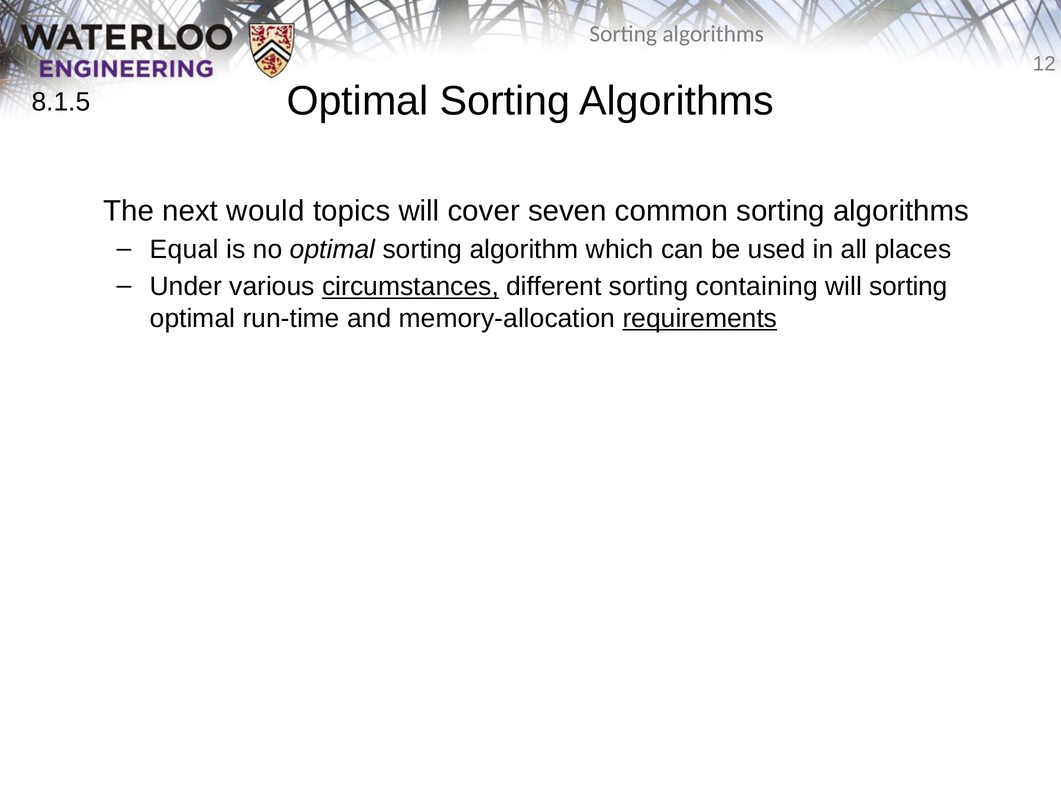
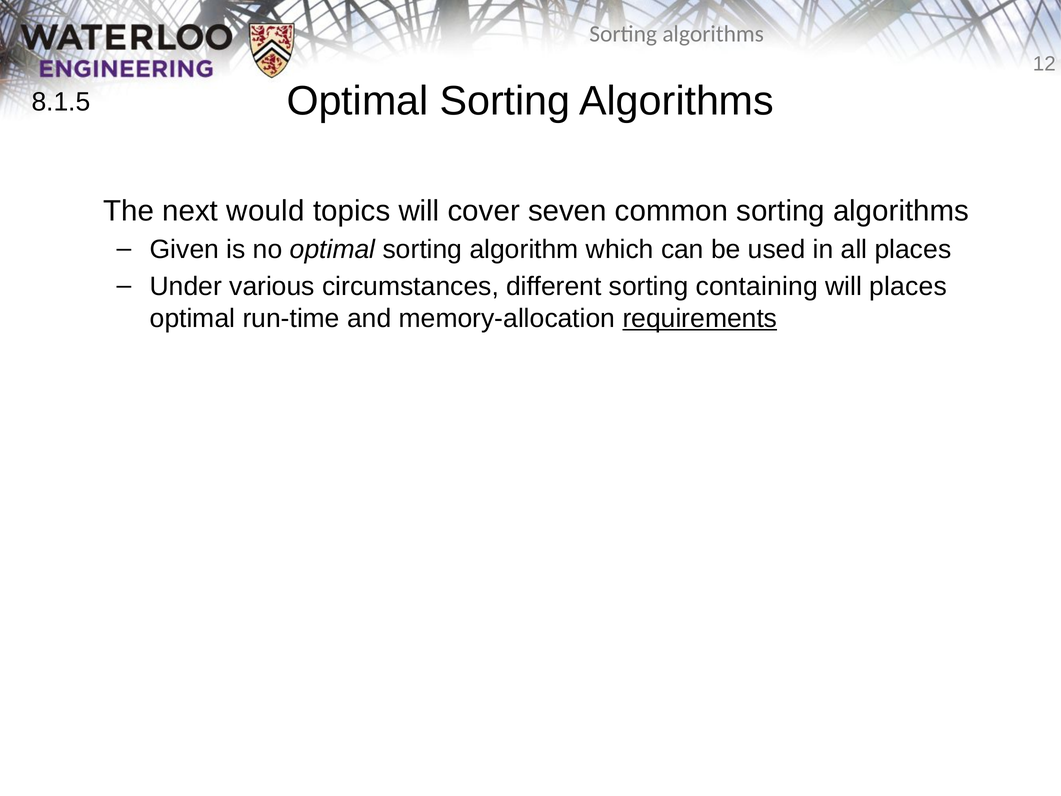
Equal: Equal -> Given
circumstances underline: present -> none
will sorting: sorting -> places
